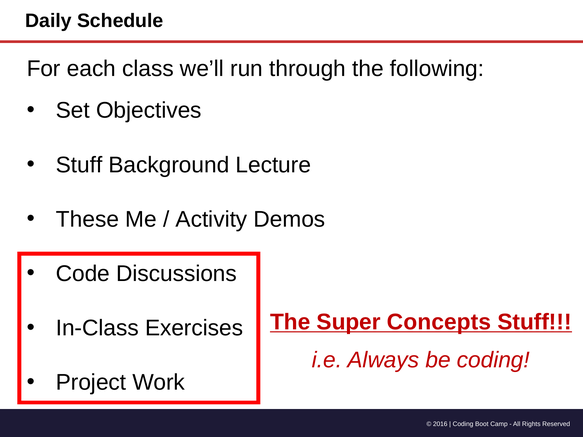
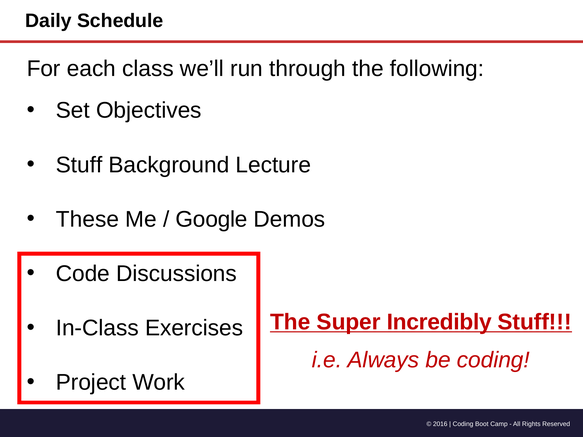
Activity: Activity -> Google
Concepts: Concepts -> Incredibly
